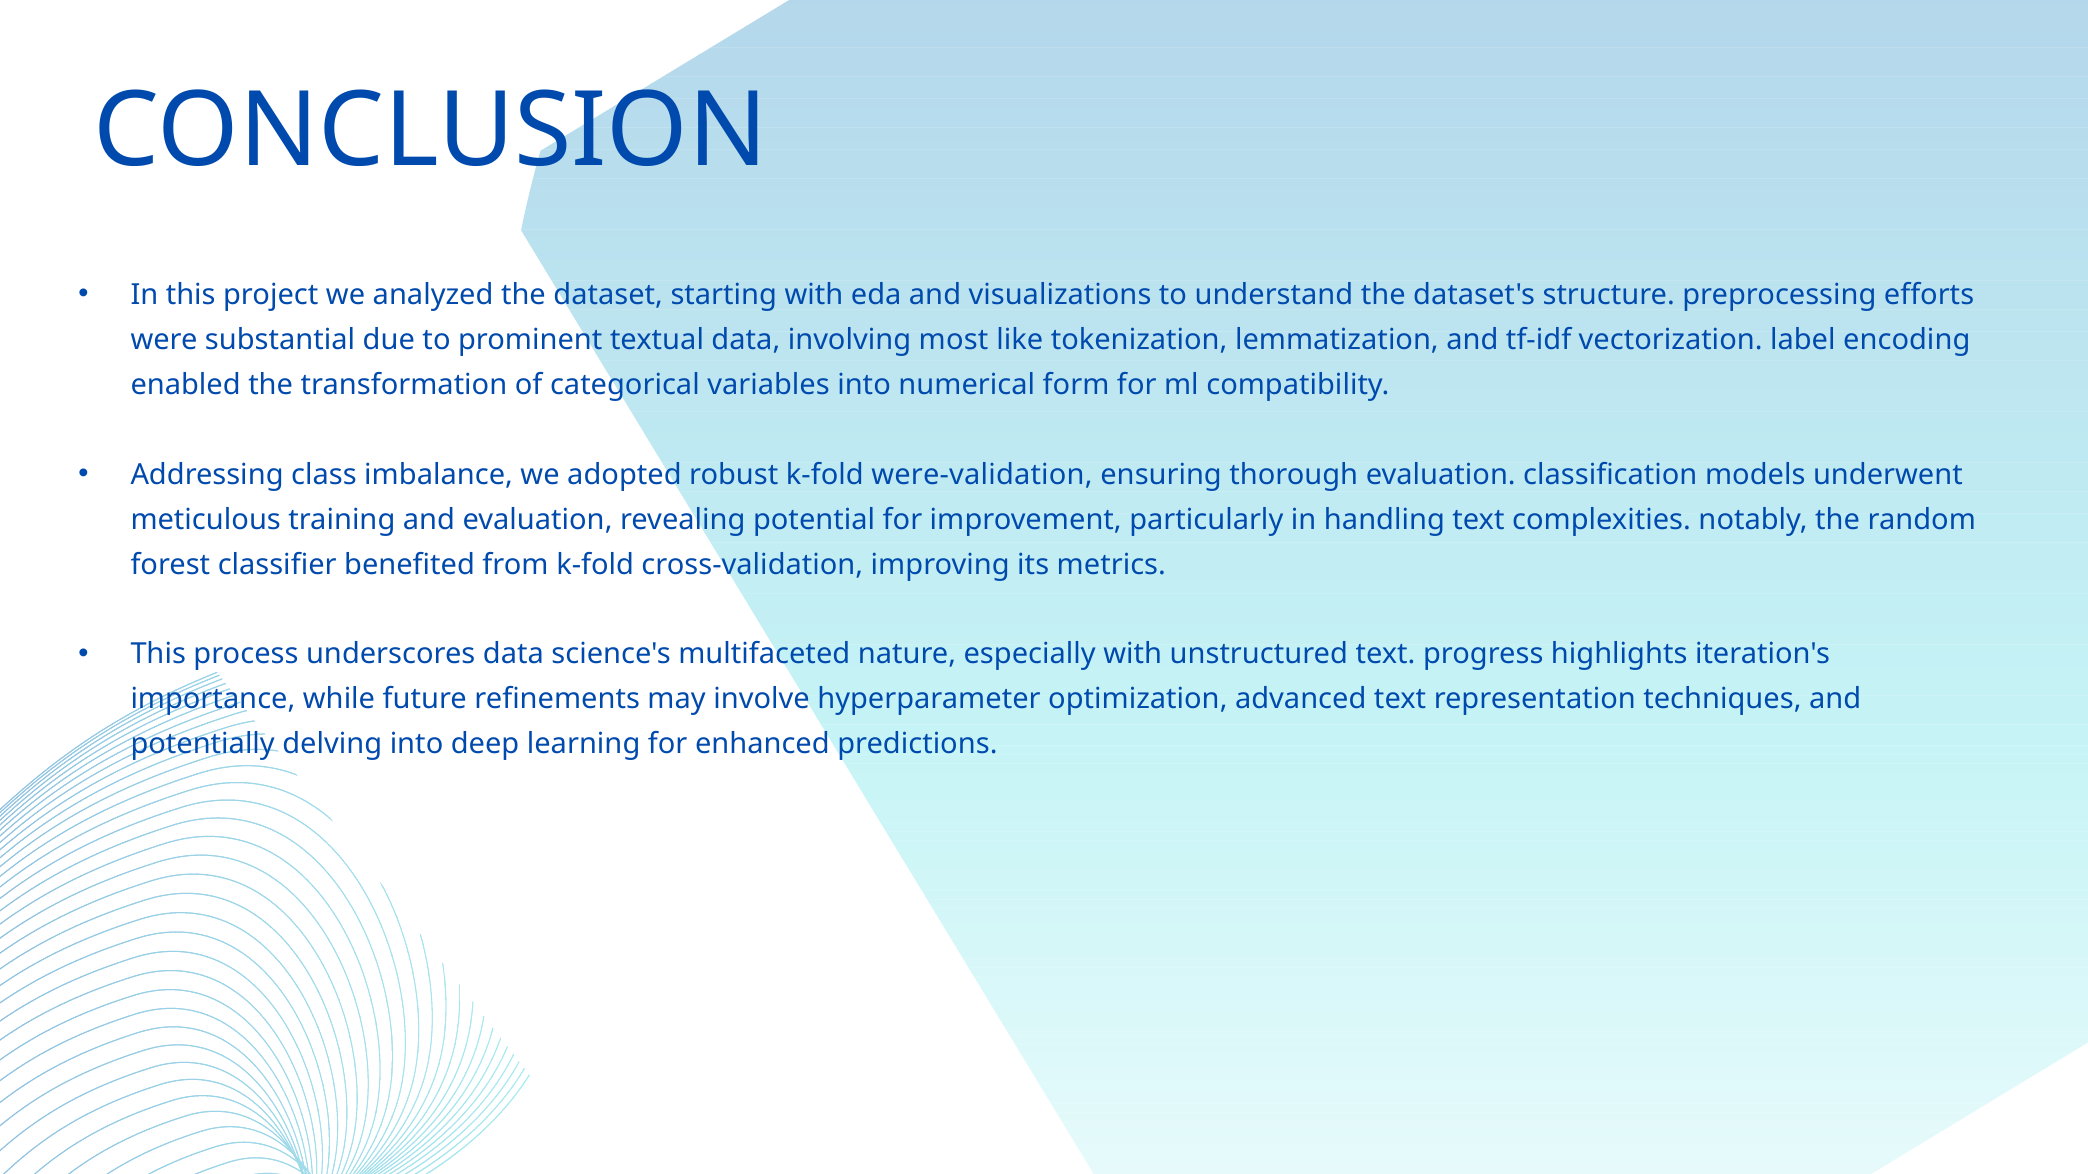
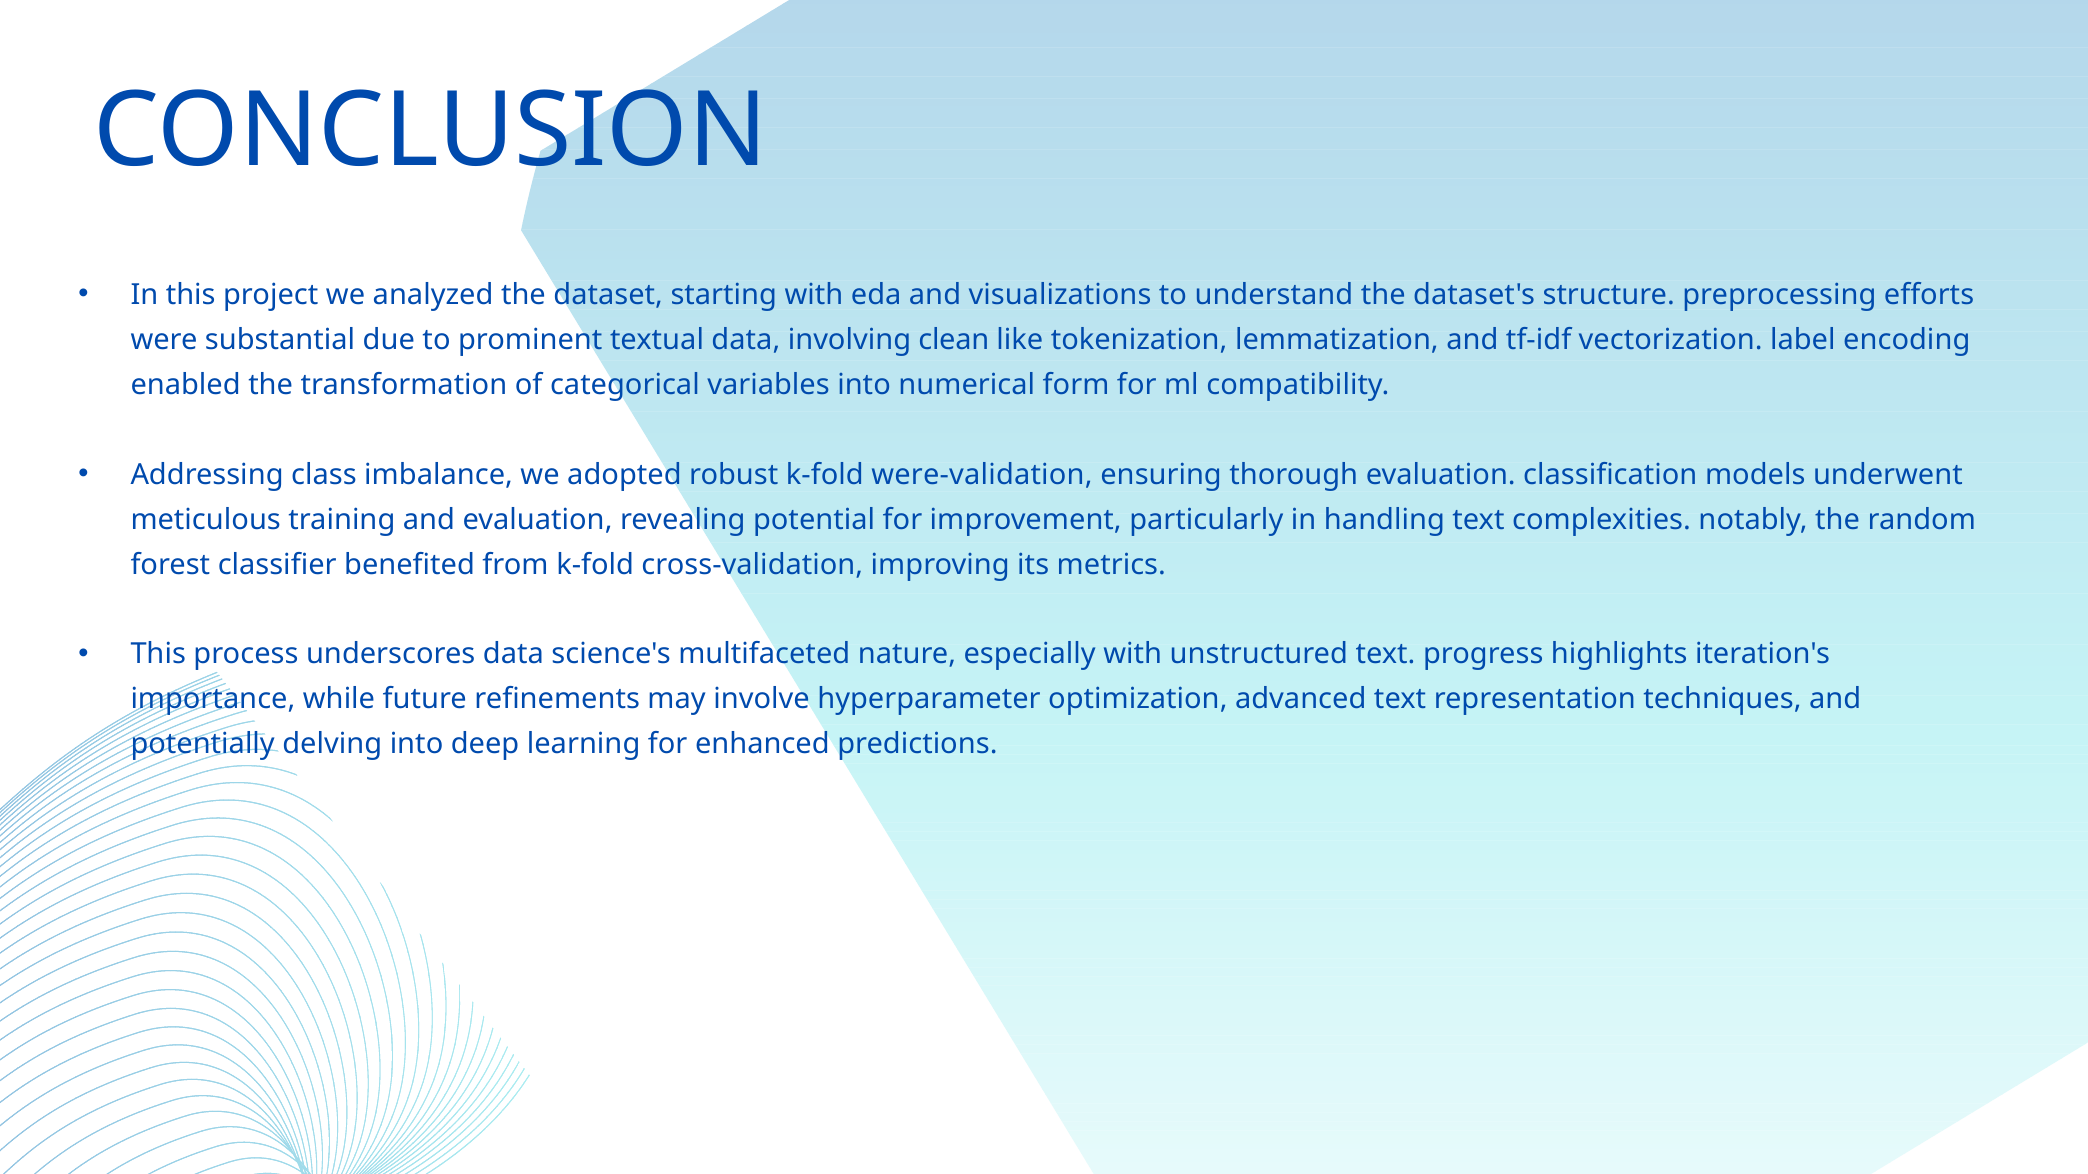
most: most -> clean
